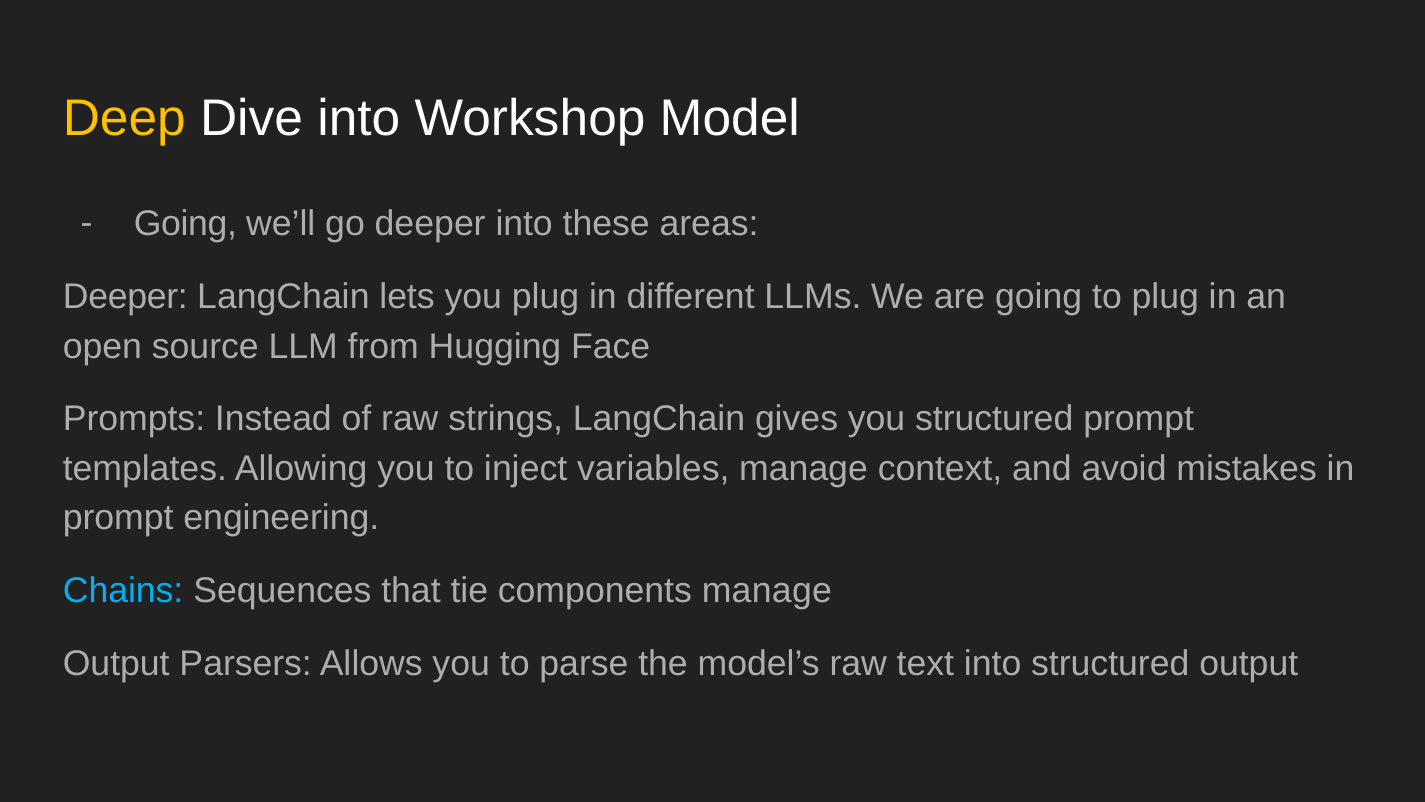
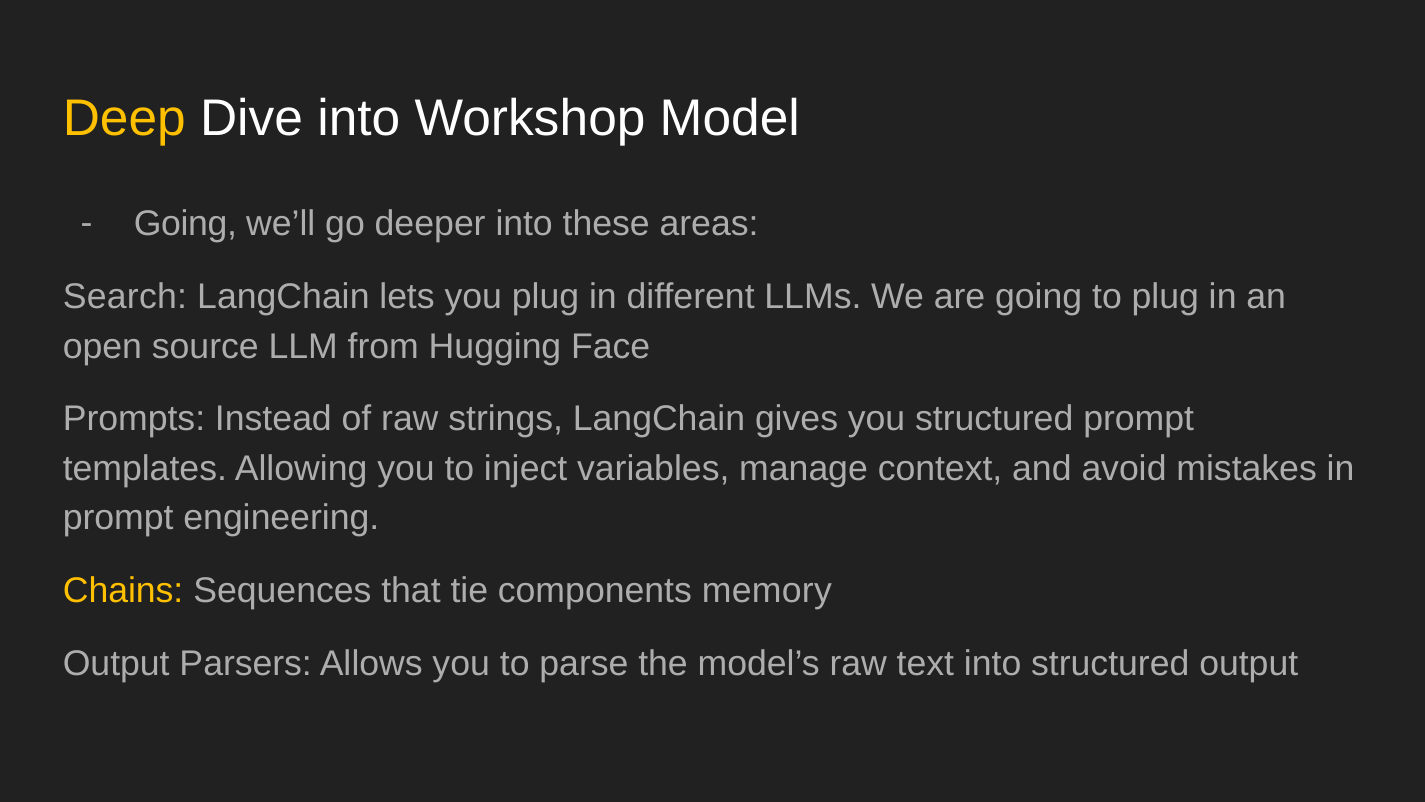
Deeper at (125, 297): Deeper -> Search
Chains colour: light blue -> yellow
components manage: manage -> memory
